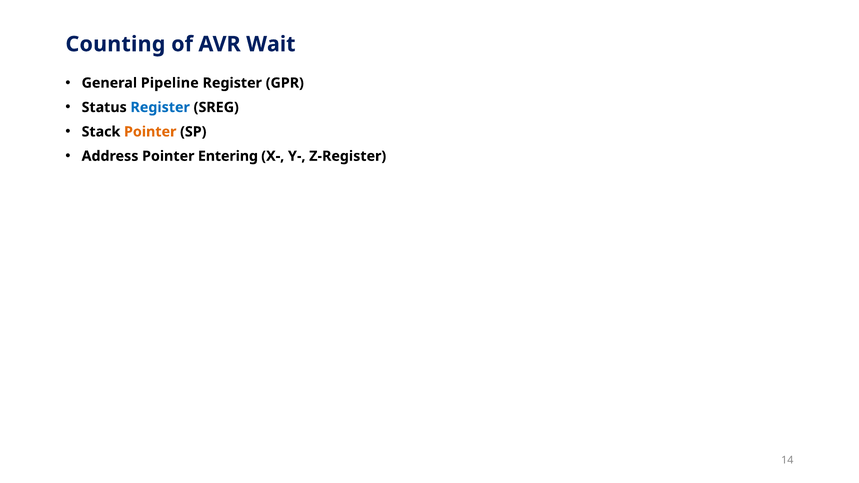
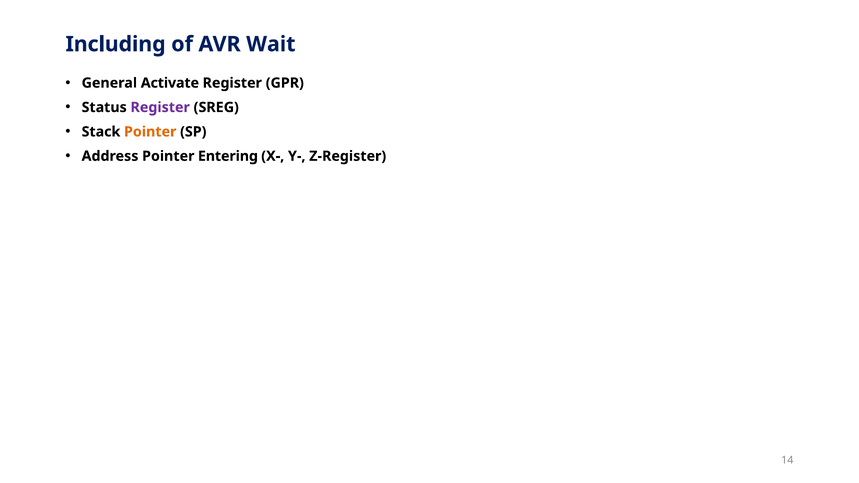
Counting: Counting -> Including
Pipeline: Pipeline -> Activate
Register at (160, 107) colour: blue -> purple
